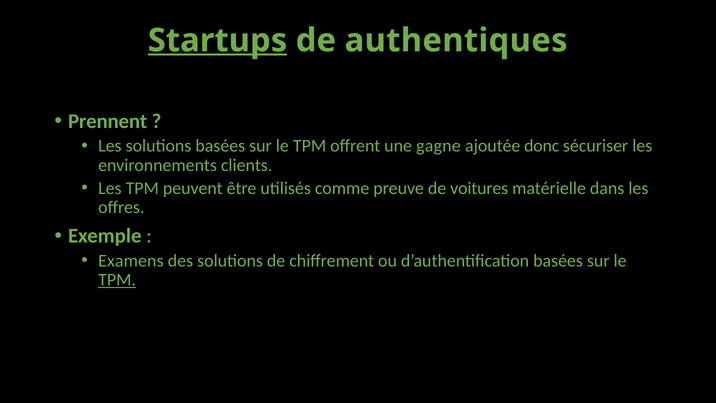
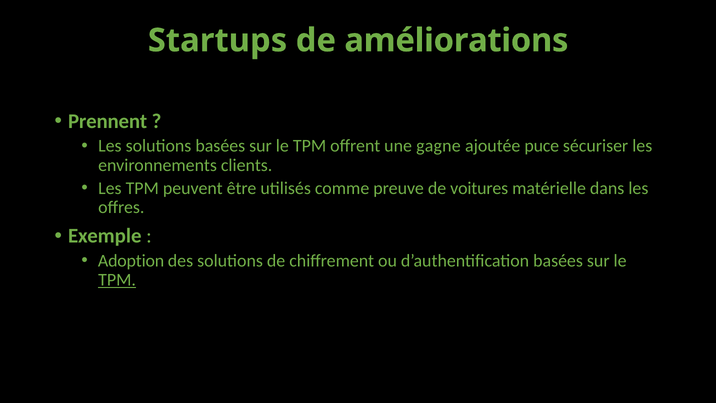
Startups underline: present -> none
authentiques: authentiques -> améliorations
donc: donc -> puce
Examens: Examens -> Adoption
